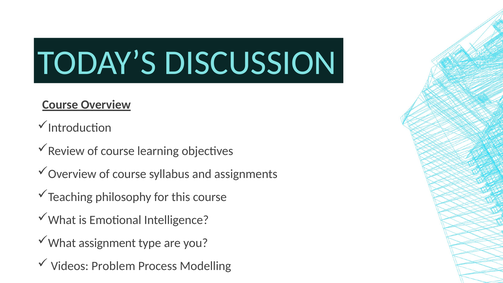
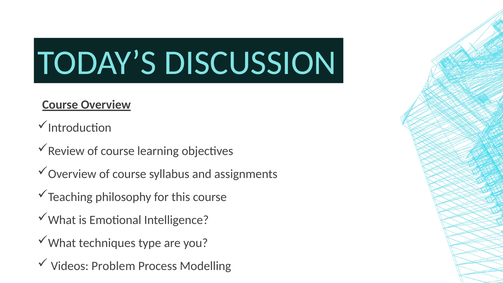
assignment: assignment -> techniques
